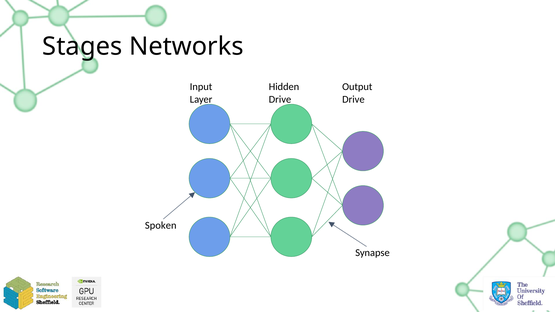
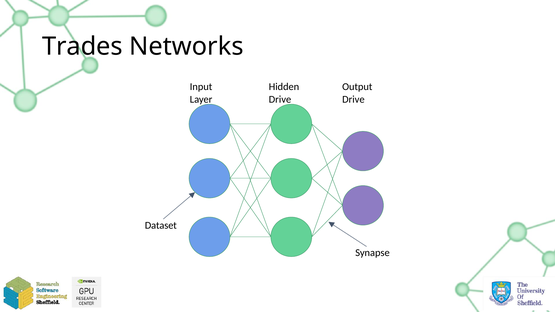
Stages: Stages -> Trades
Spoken: Spoken -> Dataset
